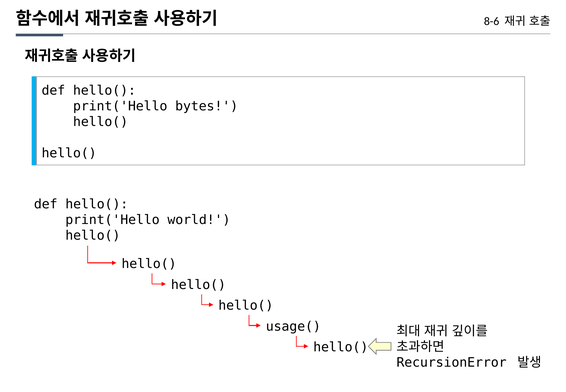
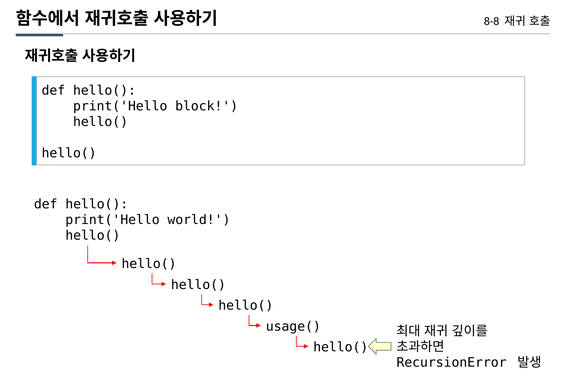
8-6: 8-6 -> 8-8
bytes: bytes -> block
